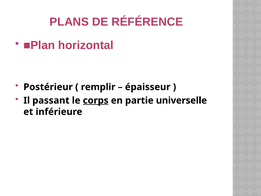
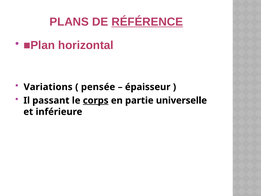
RÉFÉRENCE underline: none -> present
Postérieur: Postérieur -> Variations
remplir: remplir -> pensée
